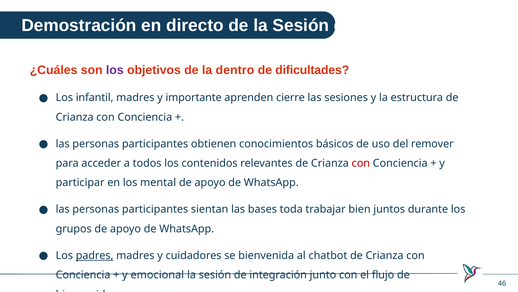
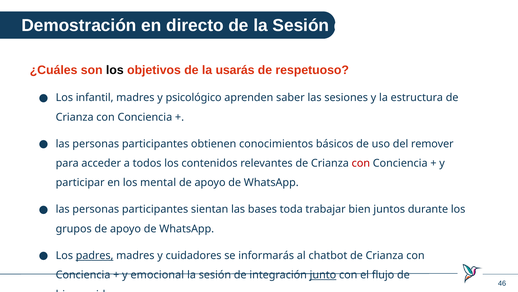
los at (115, 70) colour: purple -> black
dentro: dentro -> usarás
dificultades: dificultades -> respetuoso
importante: importante -> psicológico
cierre: cierre -> saber
se bienvenida: bienvenida -> informarás
junto underline: none -> present
